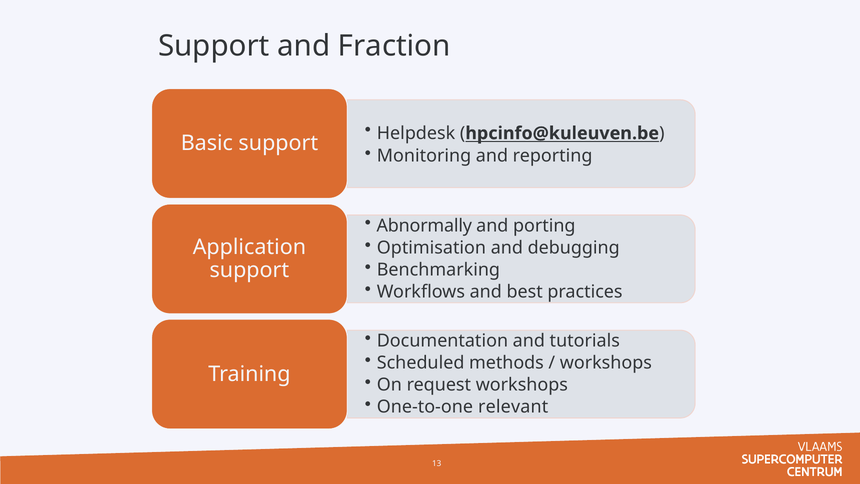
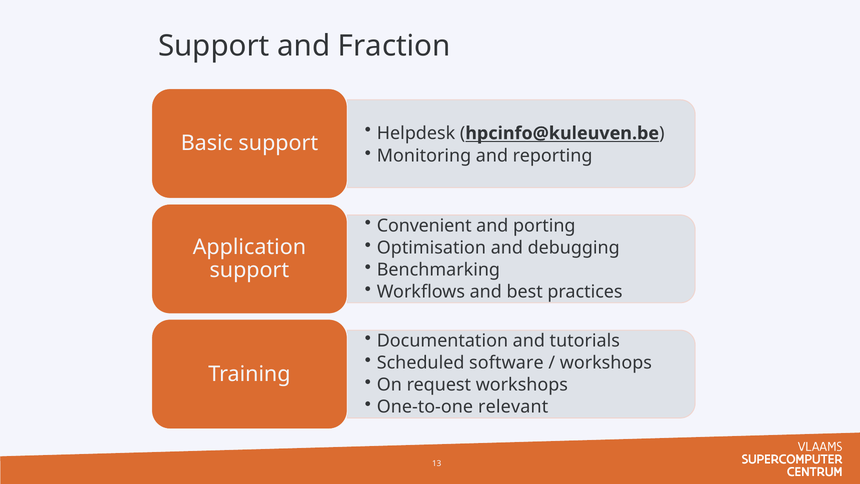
Abnormally: Abnormally -> Convenient
methods: methods -> software
